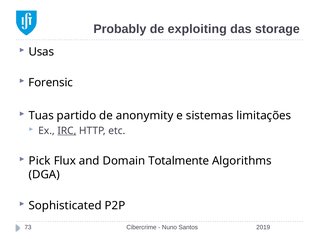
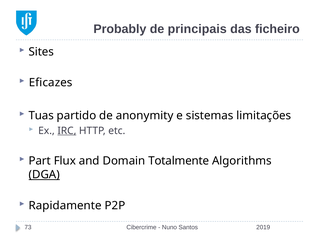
exploiting: exploiting -> principais
storage: storage -> ficheiro
Usas: Usas -> Sites
Forensic: Forensic -> Eficazes
Pick: Pick -> Part
DGA underline: none -> present
Sophisticated: Sophisticated -> Rapidamente
